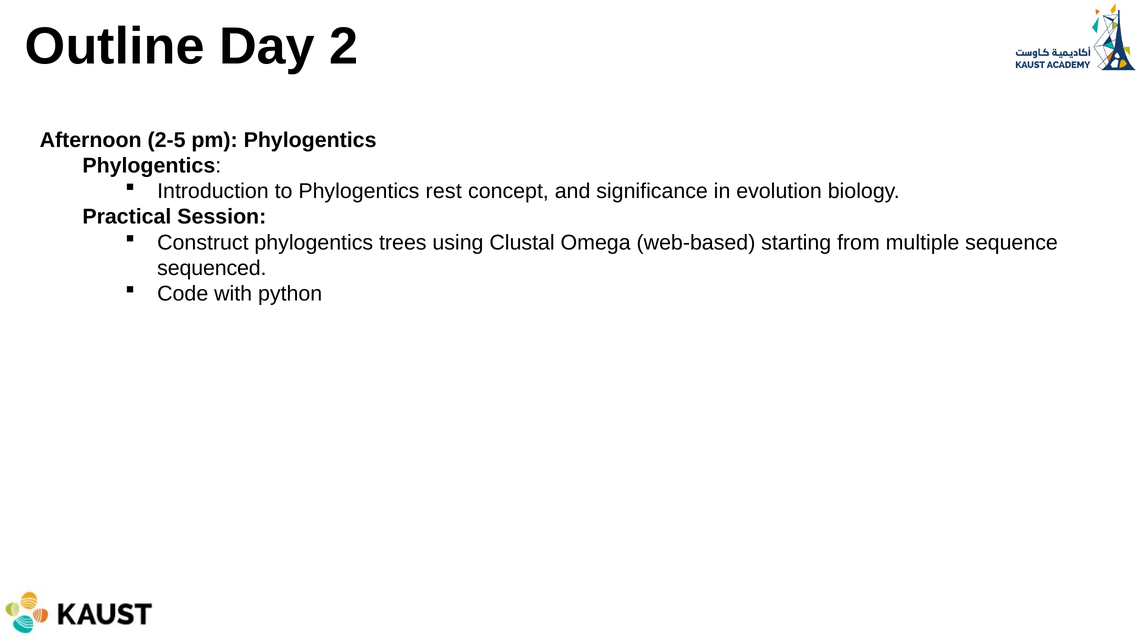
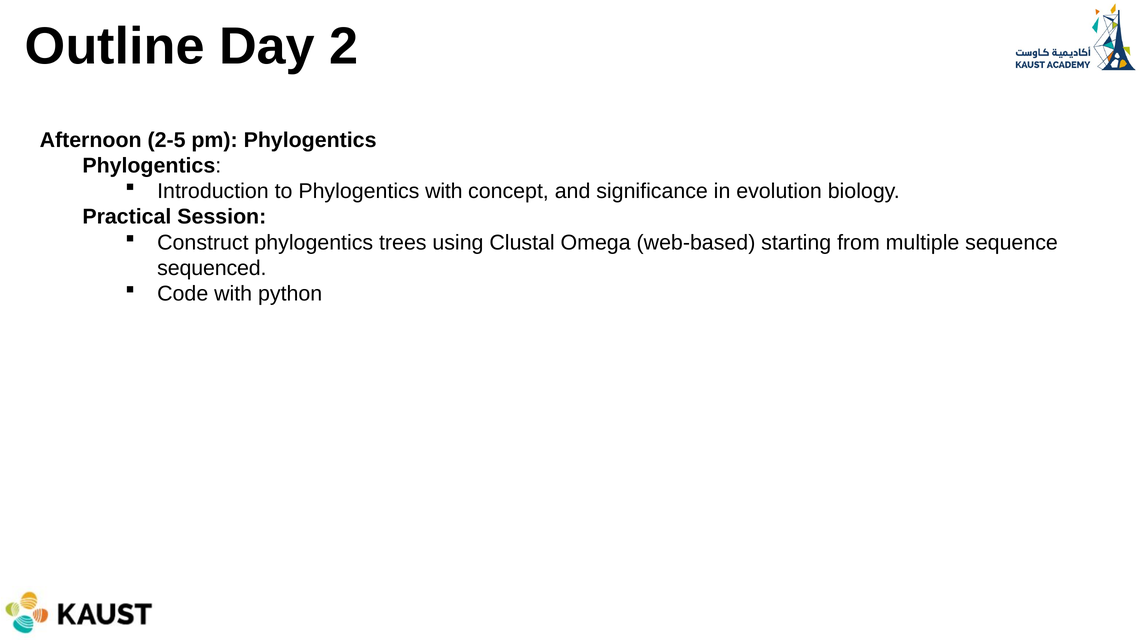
Phylogentics rest: rest -> with
